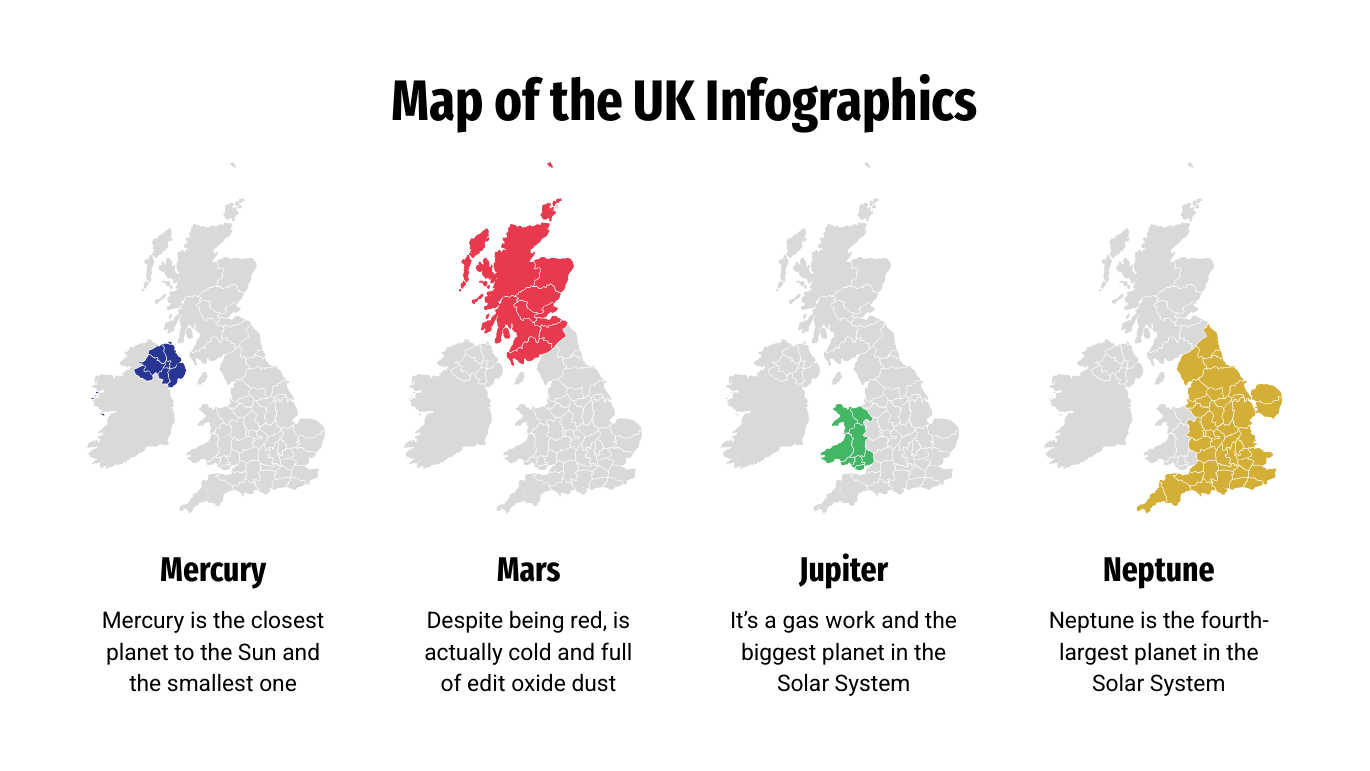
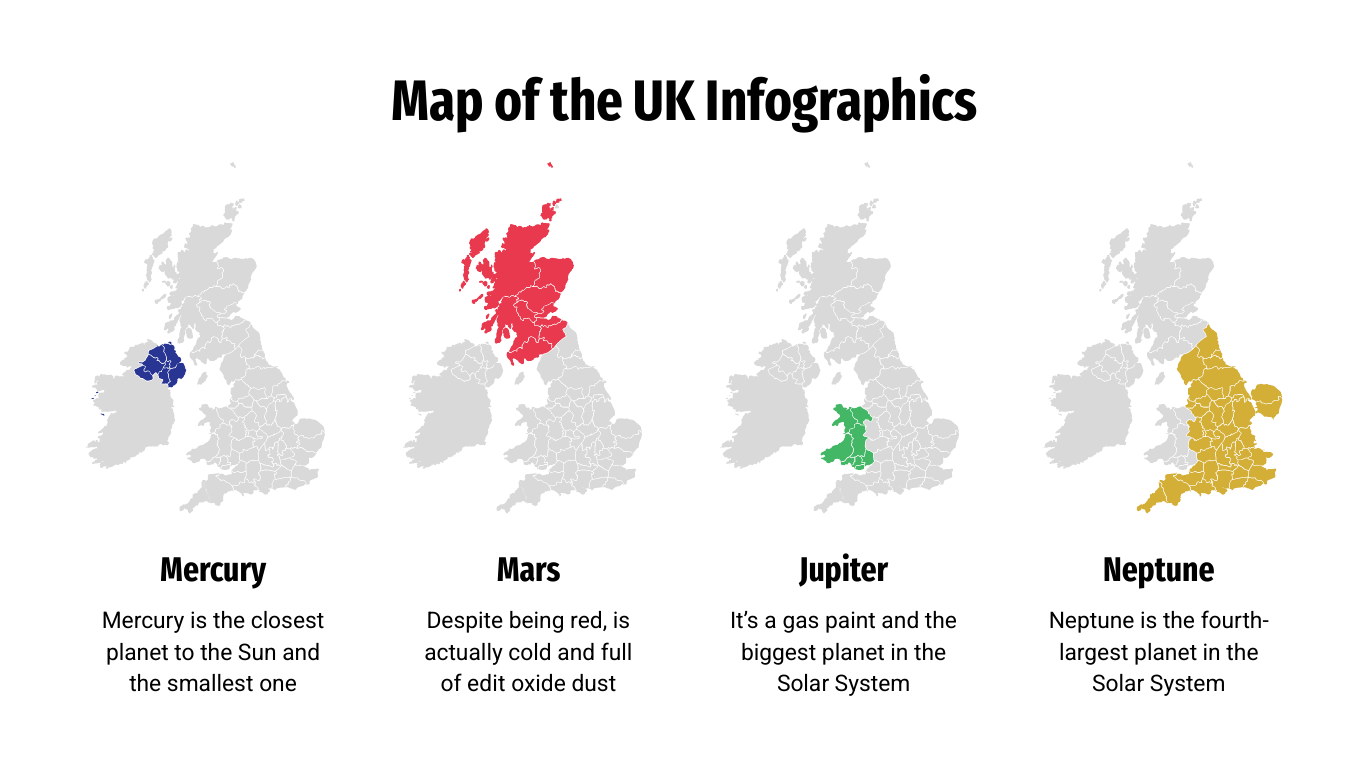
work: work -> paint
